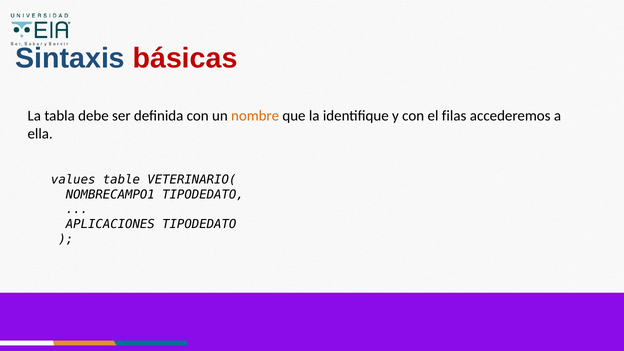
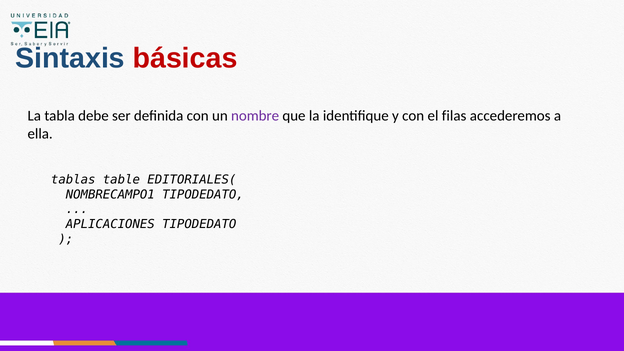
nombre colour: orange -> purple
values: values -> tablas
VETERINARIO(: VETERINARIO( -> EDITORIALES(
